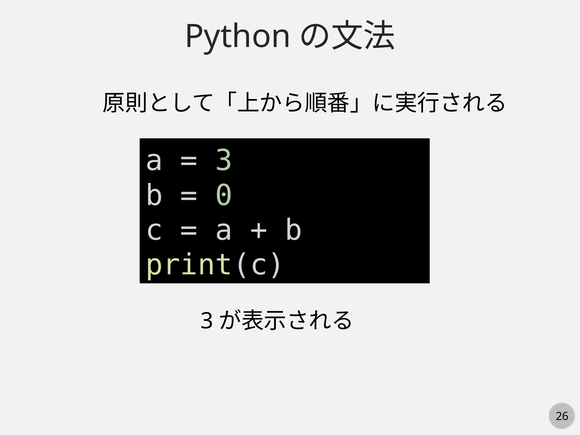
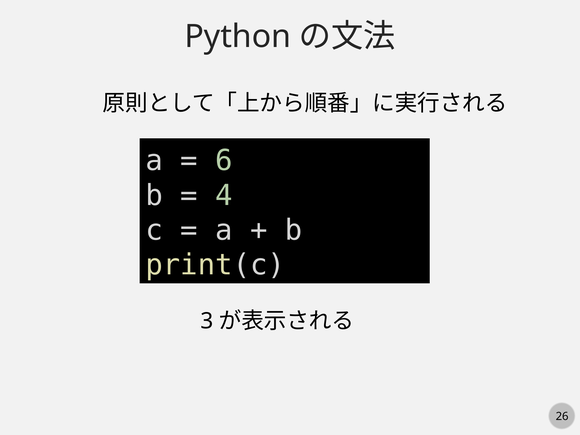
3 at (224, 161): 3 -> 6
0: 0 -> 4
